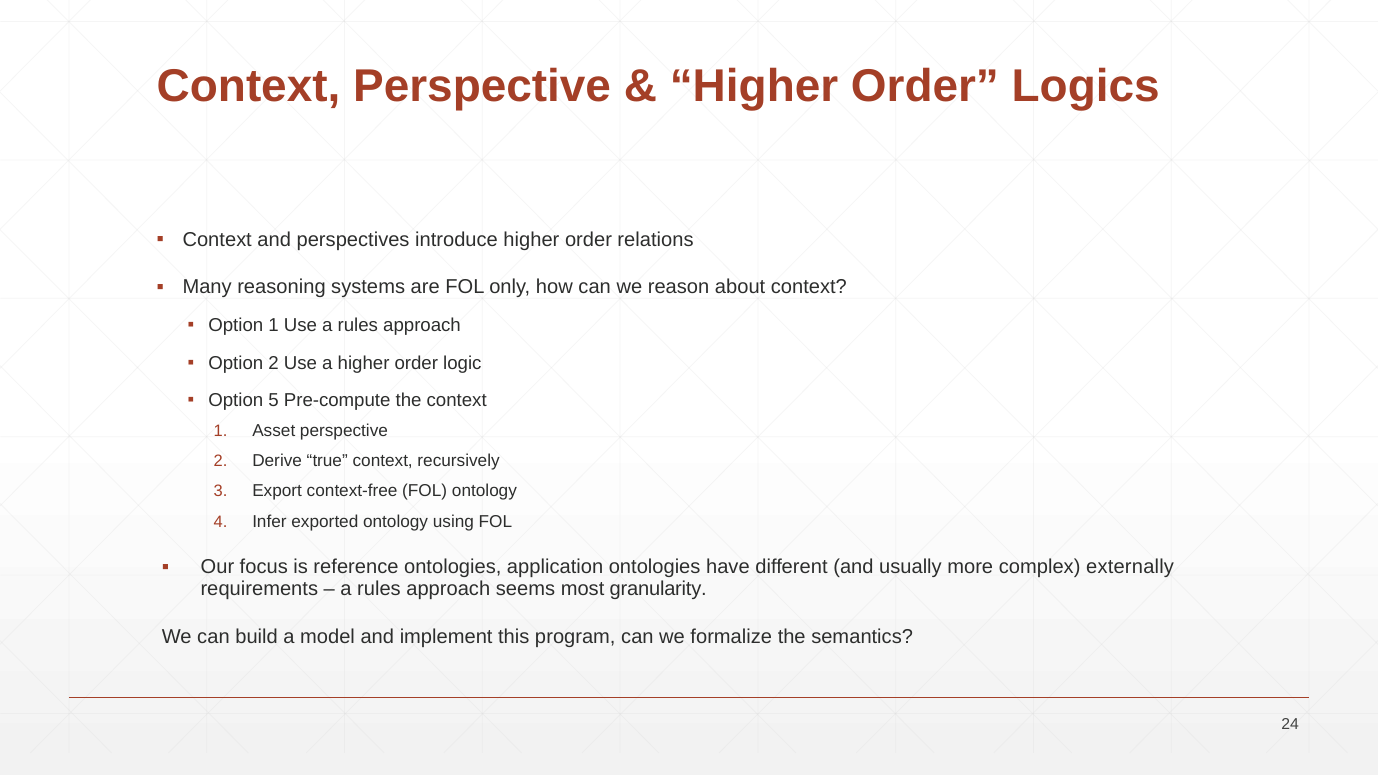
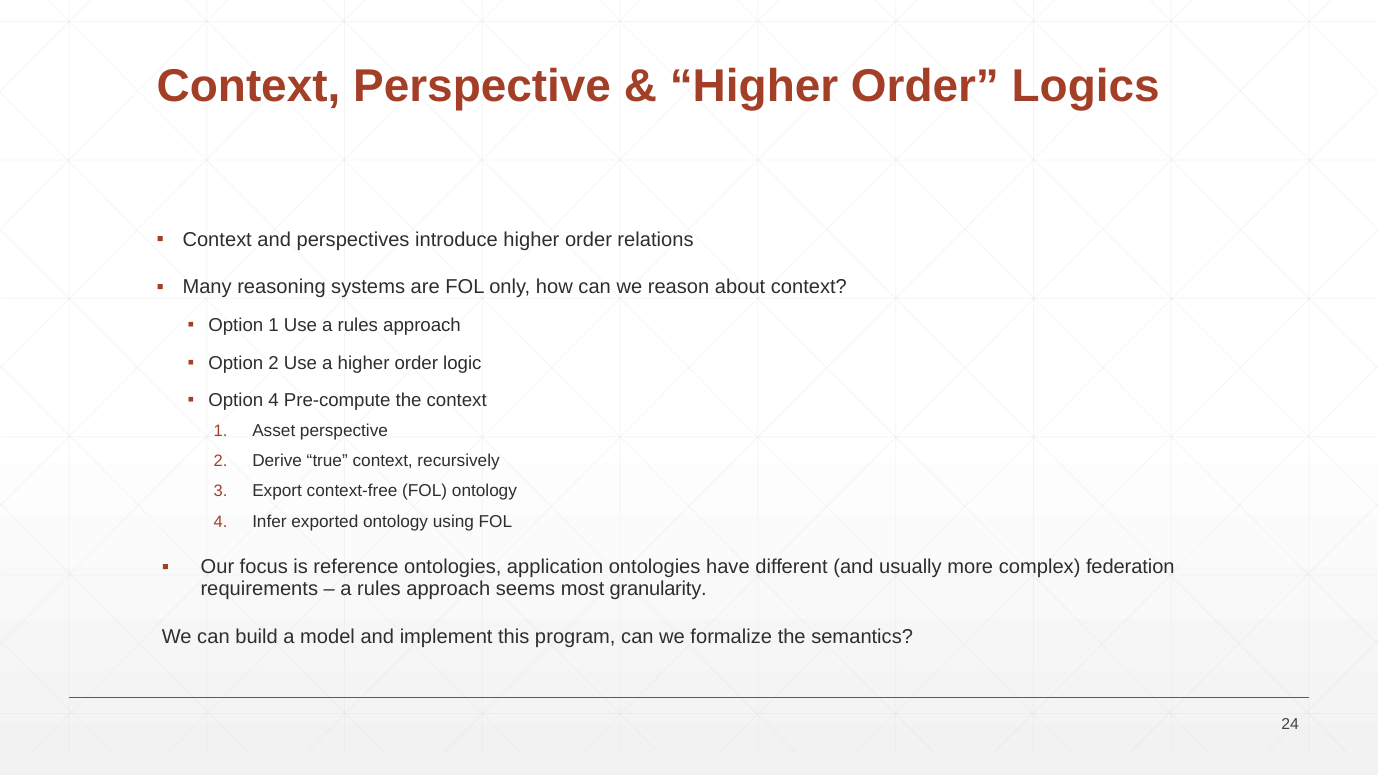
Option 5: 5 -> 4
externally: externally -> federation
